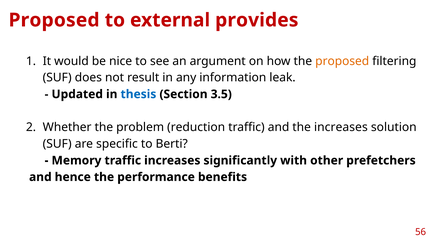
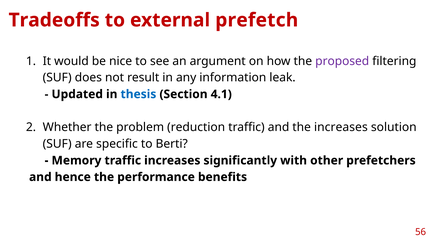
Proposed at (54, 20): Proposed -> Tradeoffs
provides: provides -> prefetch
proposed at (342, 61) colour: orange -> purple
3.5: 3.5 -> 4.1
